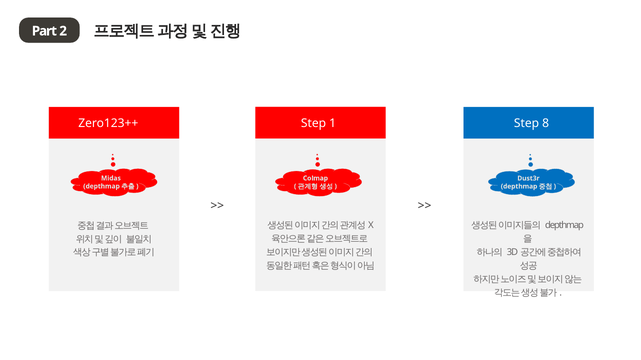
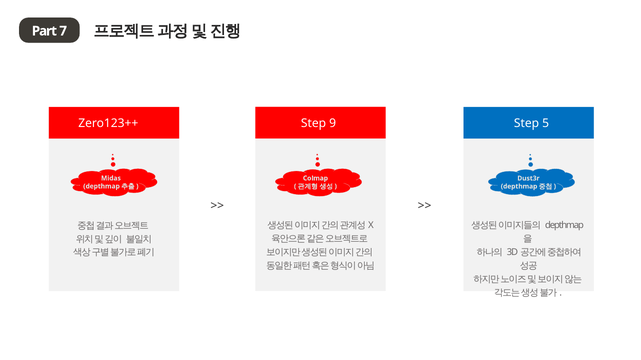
2: 2 -> 7
1: 1 -> 9
8: 8 -> 5
